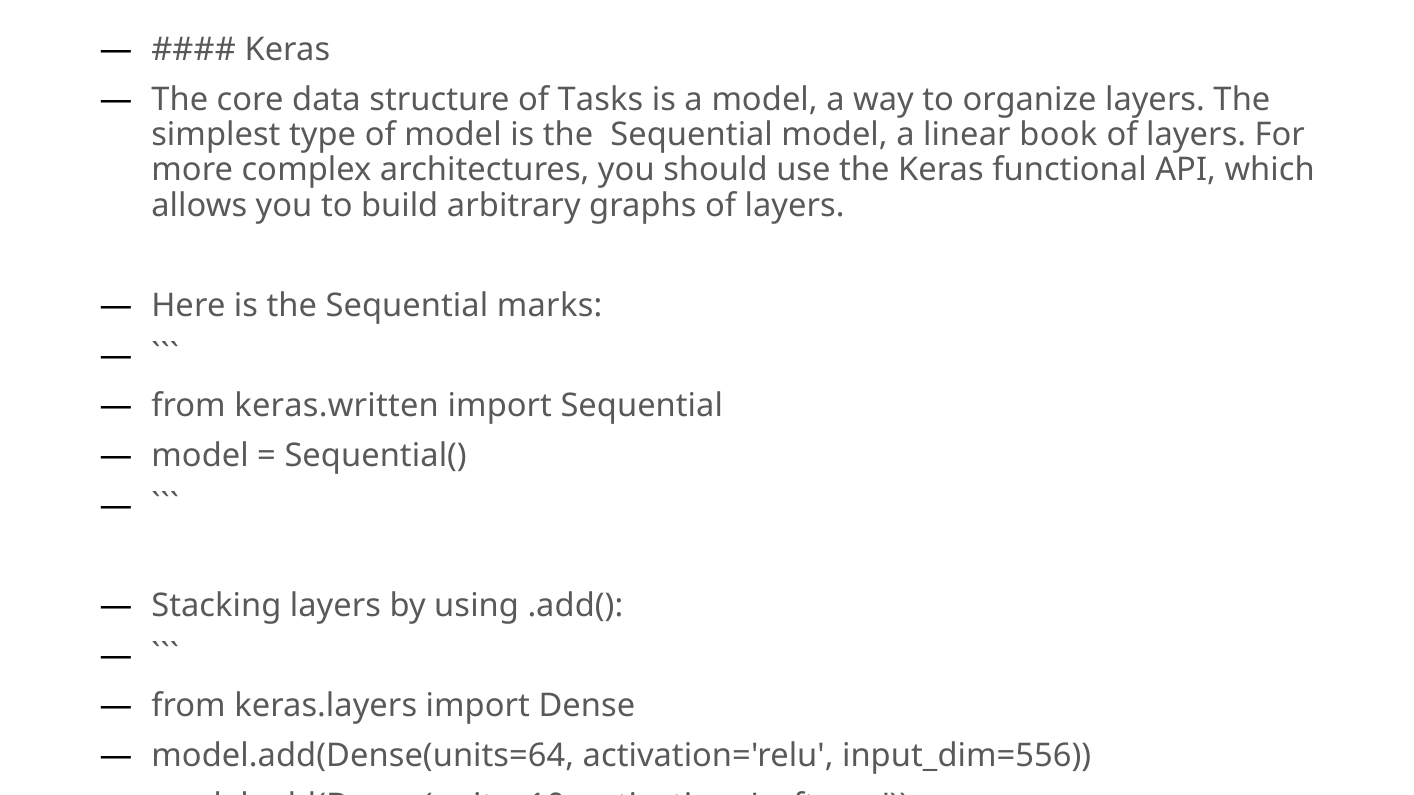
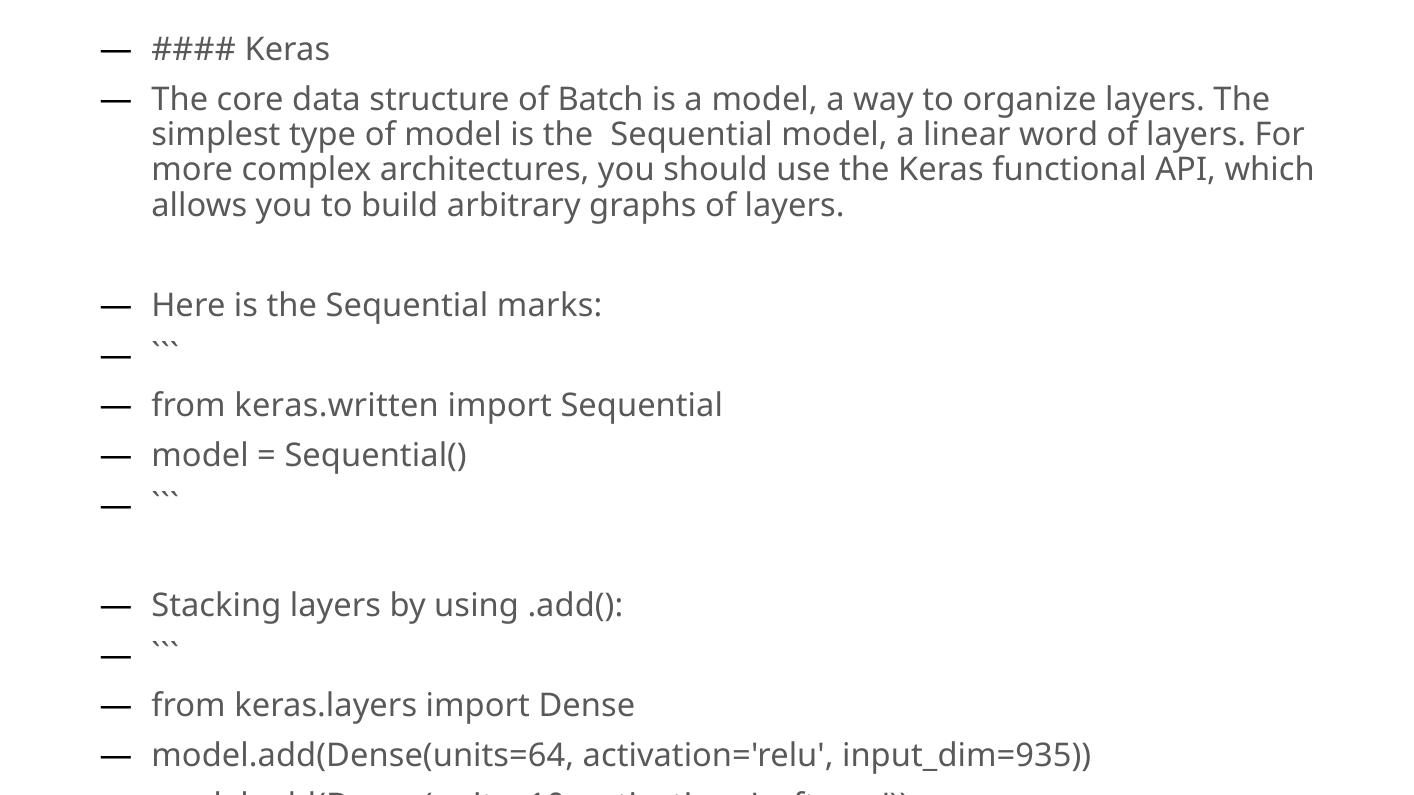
Tasks: Tasks -> Batch
book: book -> word
input_dim=556: input_dim=556 -> input_dim=935
